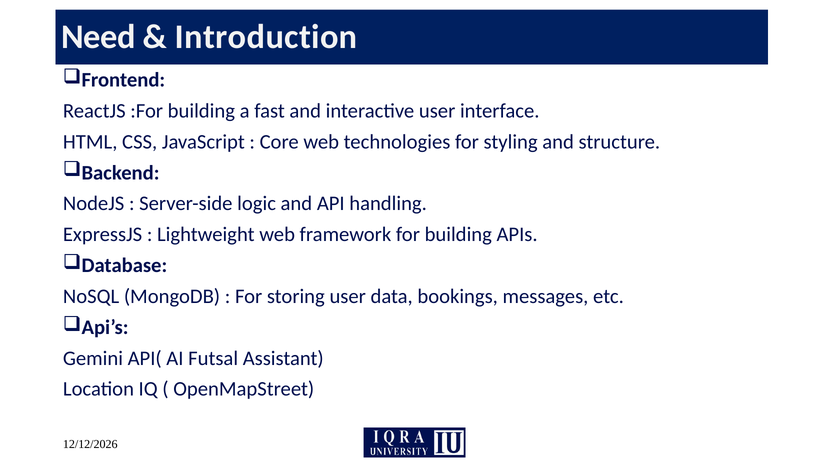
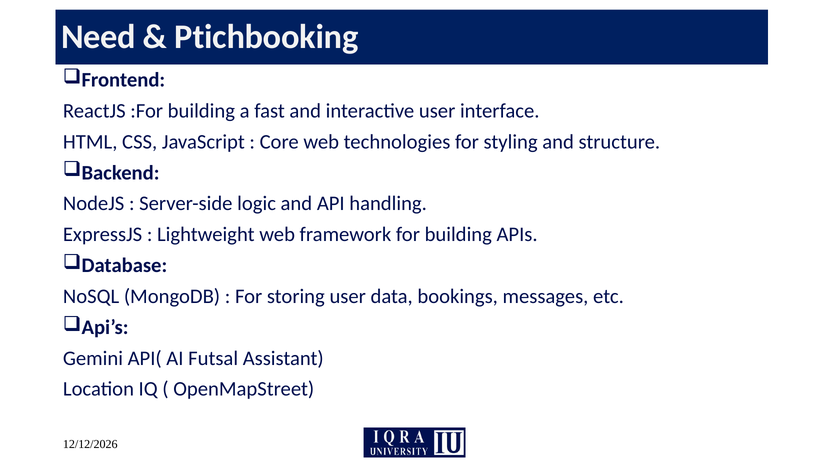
Introduction: Introduction -> Ptichbooking
